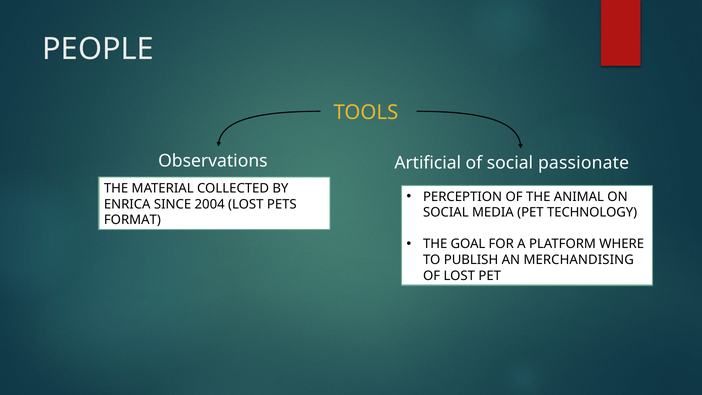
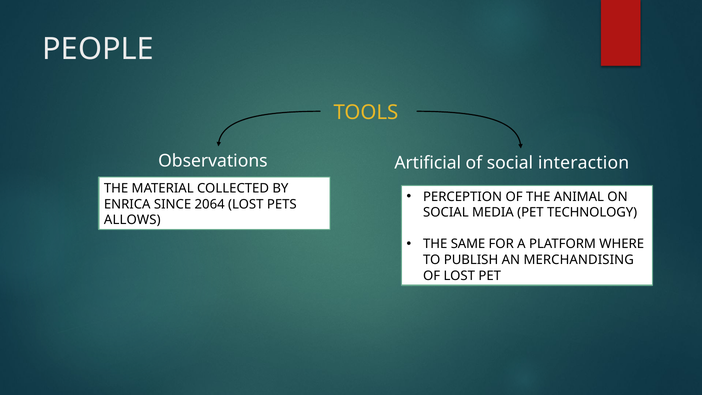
passionate: passionate -> interaction
2004: 2004 -> 2064
FORMAT: FORMAT -> ALLOWS
GOAL: GOAL -> SAME
